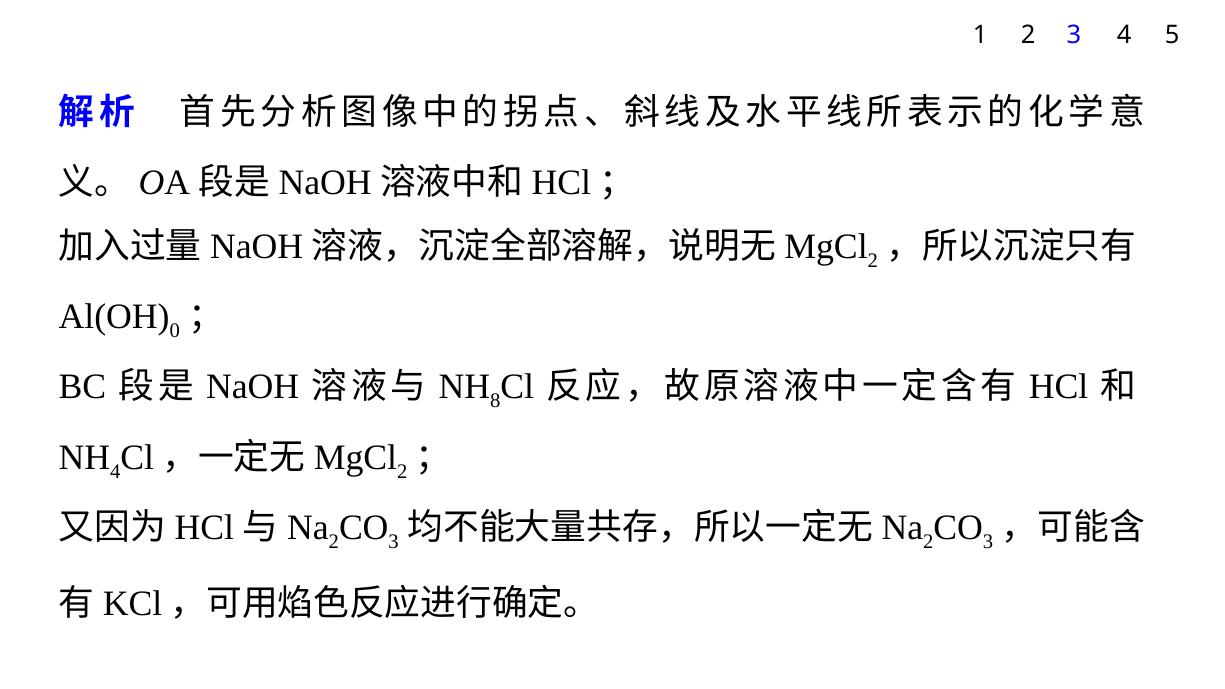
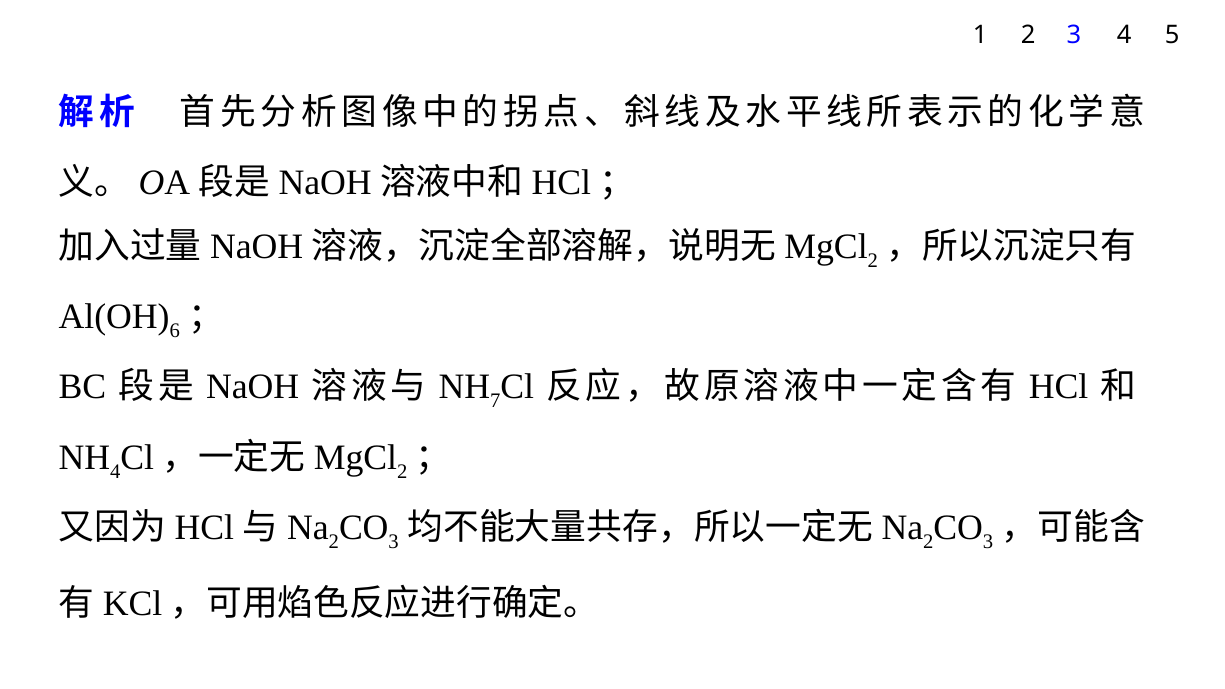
0: 0 -> 6
8: 8 -> 7
